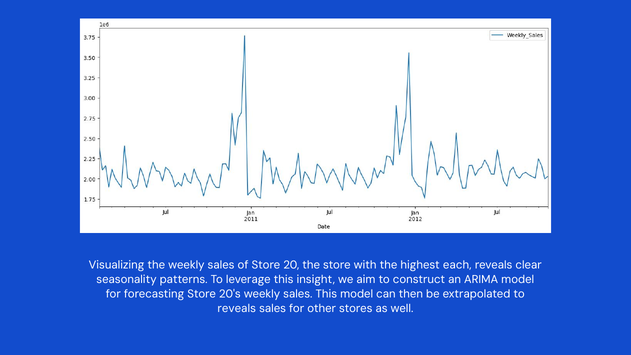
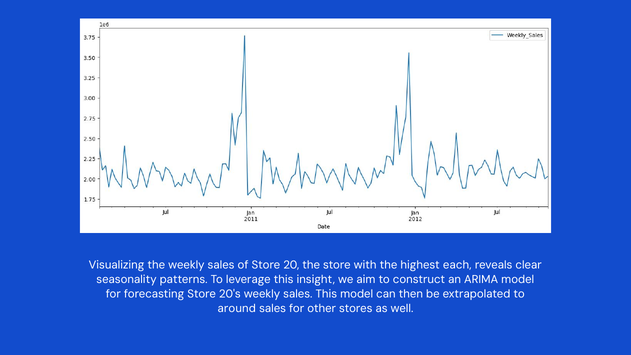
reveals at (237, 309): reveals -> around
